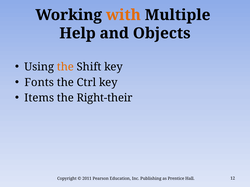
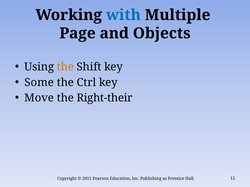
with colour: orange -> blue
Help: Help -> Page
Fonts: Fonts -> Some
Items: Items -> Move
